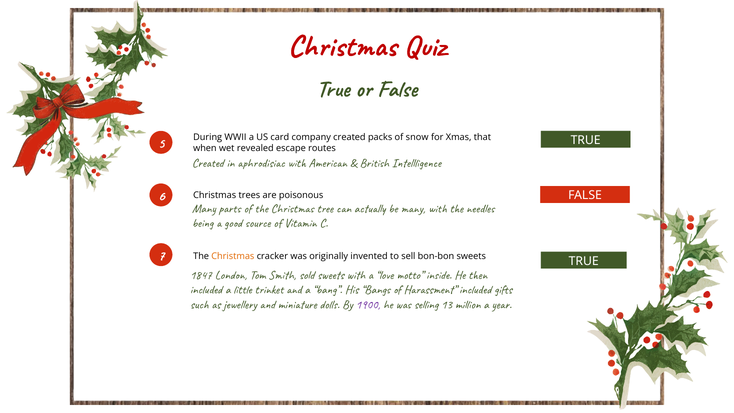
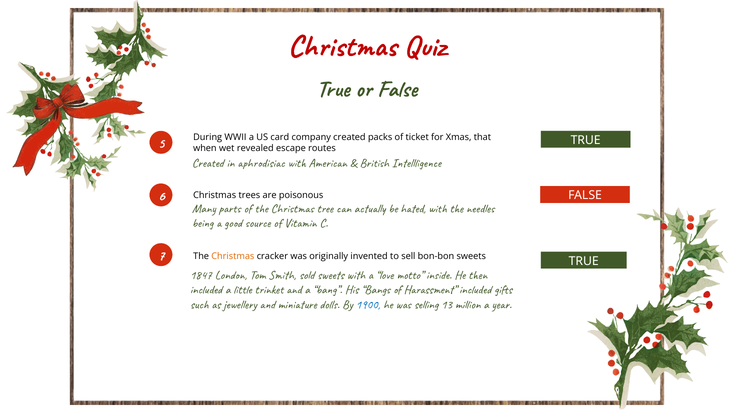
snow: snow -> ticket
be many: many -> hated
1900 colour: purple -> blue
